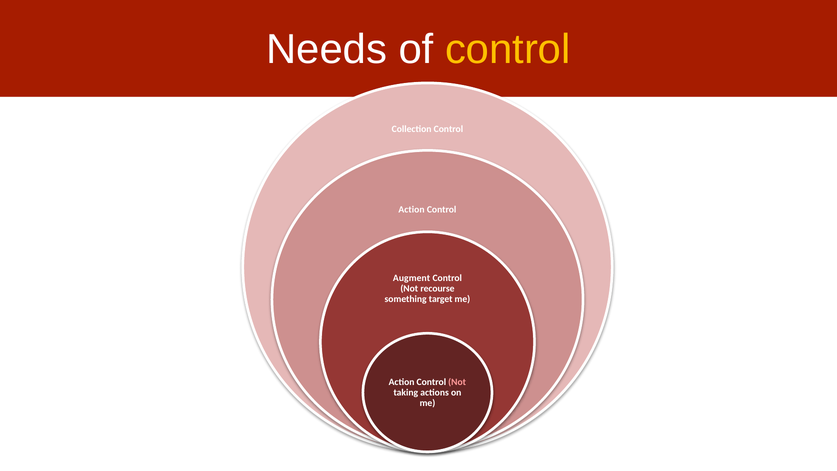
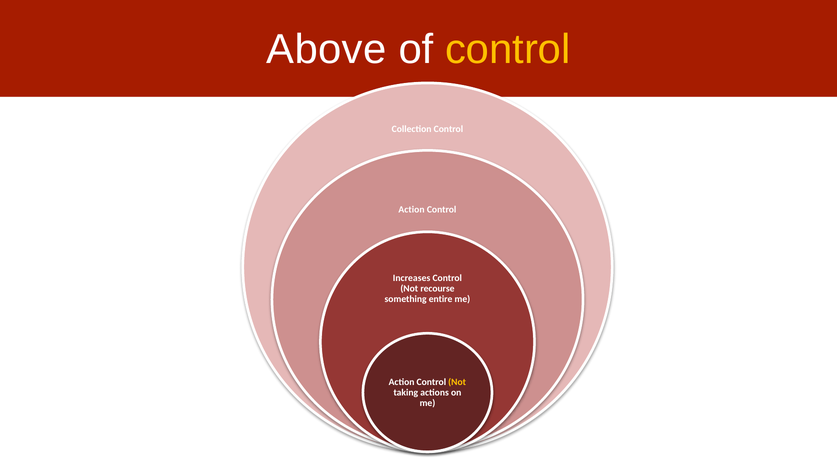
Needs: Needs -> Above
Augment: Augment -> Increases
target: target -> entire
Not at (457, 382) colour: pink -> yellow
